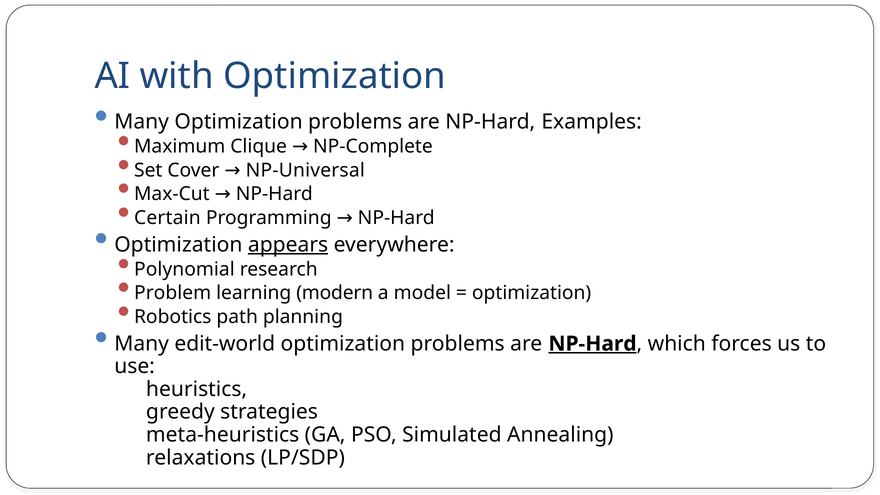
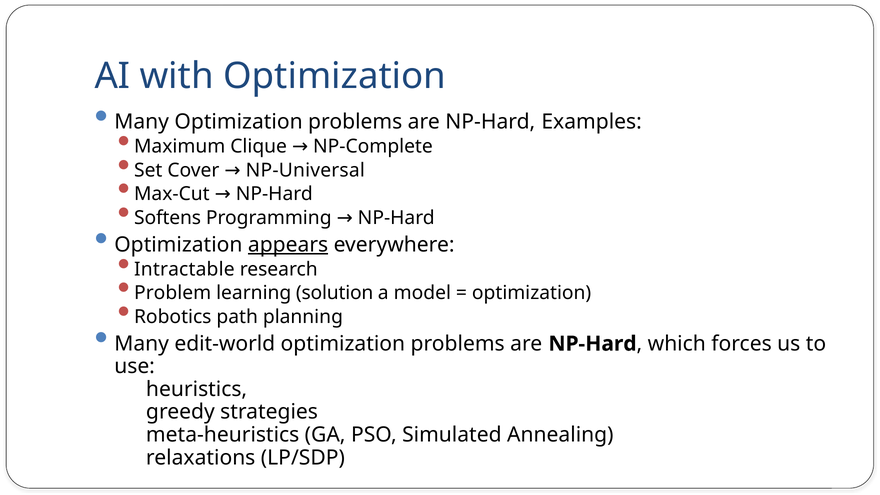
Certain: Certain -> Softens
Polynomial: Polynomial -> Intractable
modern: modern -> solution
NP-Hard at (593, 344) underline: present -> none
